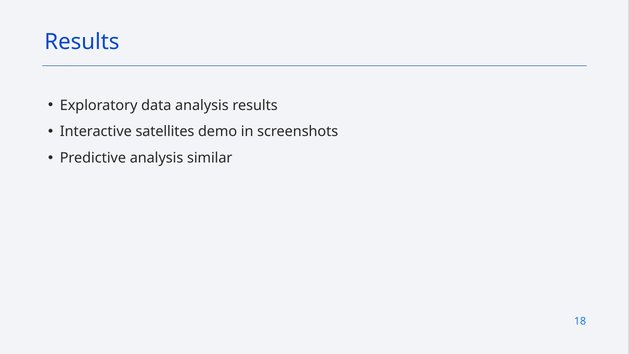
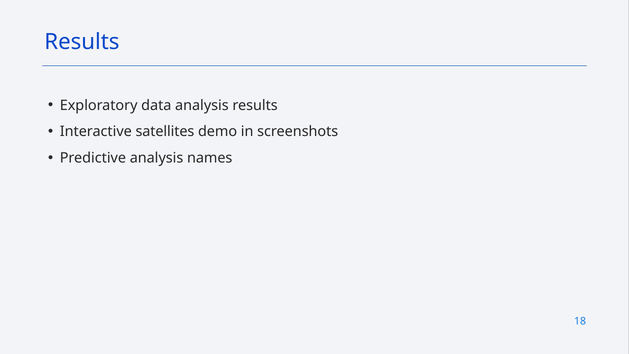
similar: similar -> names
